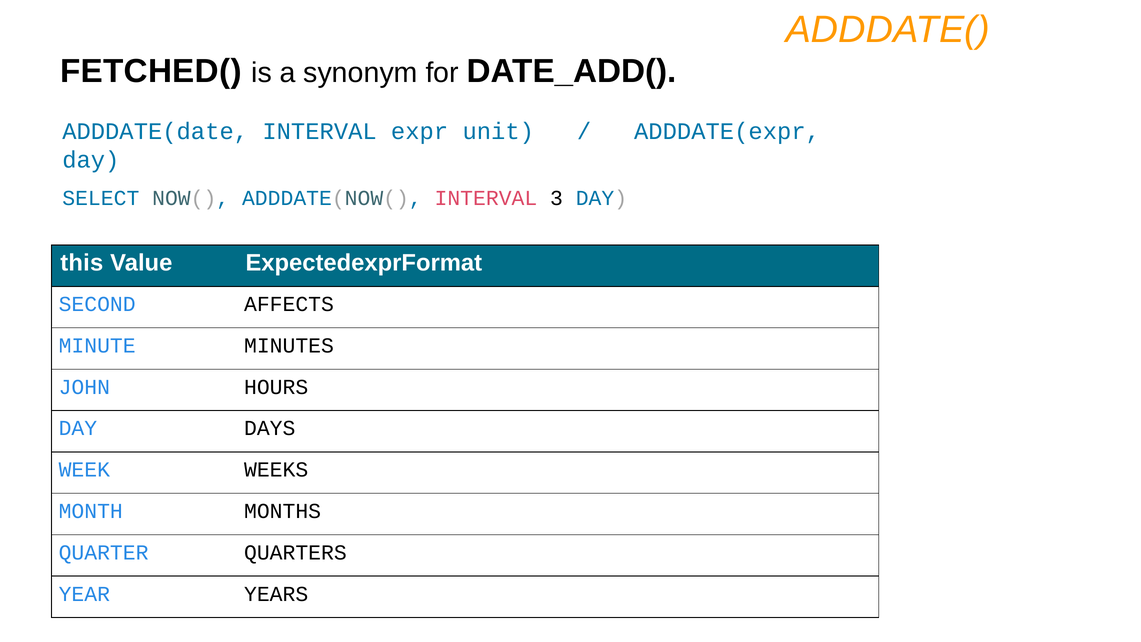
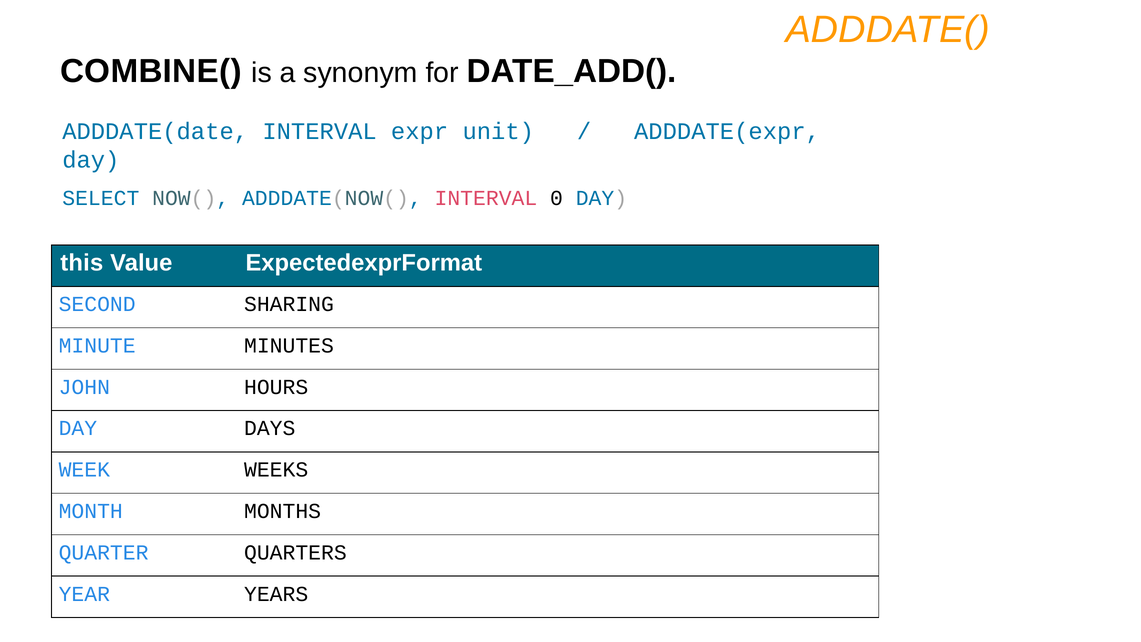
FETCHED(: FETCHED( -> COMBINE(
3: 3 -> 0
AFFECTS: AFFECTS -> SHARING
